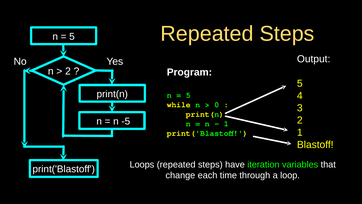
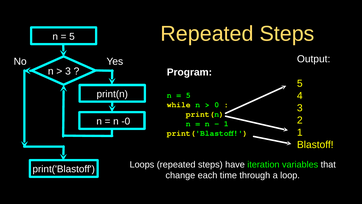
2 at (68, 71): 2 -> 3
-5: -5 -> -0
